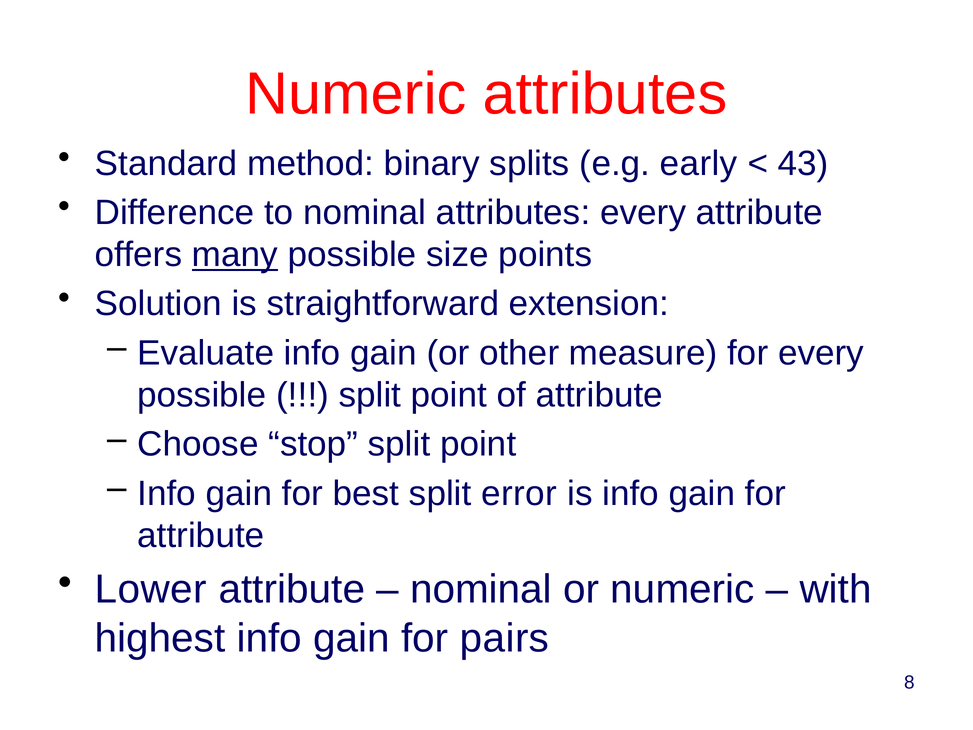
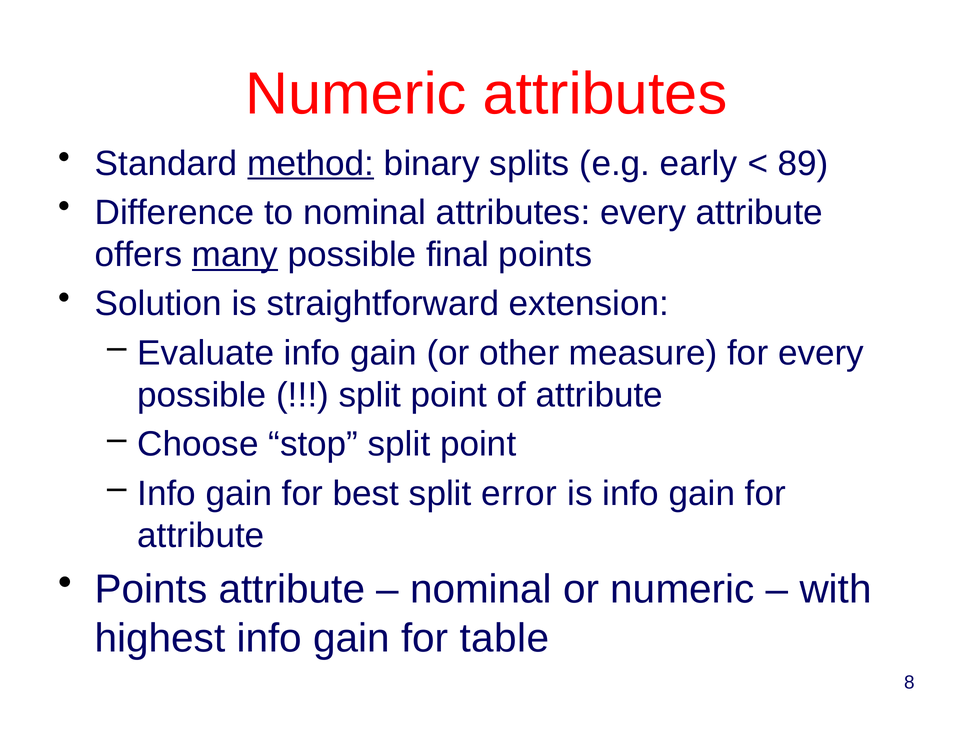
method underline: none -> present
43: 43 -> 89
size: size -> final
Lower at (151, 589): Lower -> Points
pairs: pairs -> table
